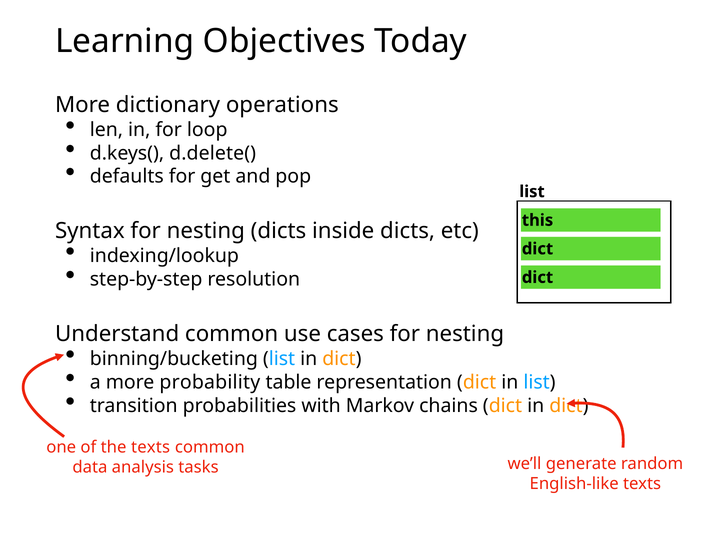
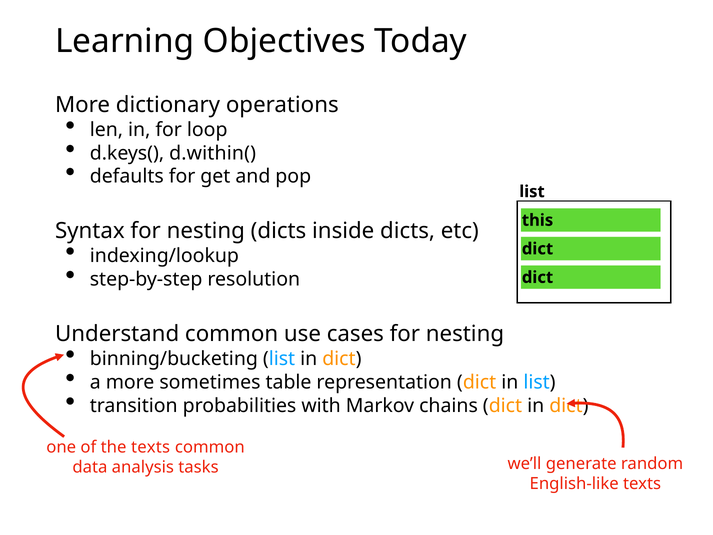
d.delete(: d.delete( -> d.within(
probability: probability -> sometimes
